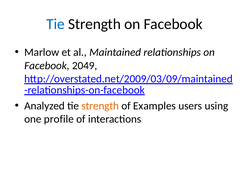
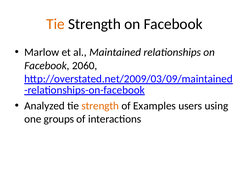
Tie at (55, 24) colour: blue -> orange
2049: 2049 -> 2060
profile: profile -> groups
